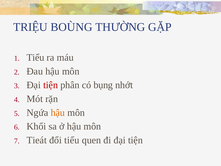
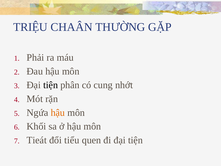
BOÙNG: BOÙNG -> CHAÂN
Tiểu at (35, 57): Tiểu -> Phải
tiện at (51, 85) colour: red -> black
bụng: bụng -> cung
